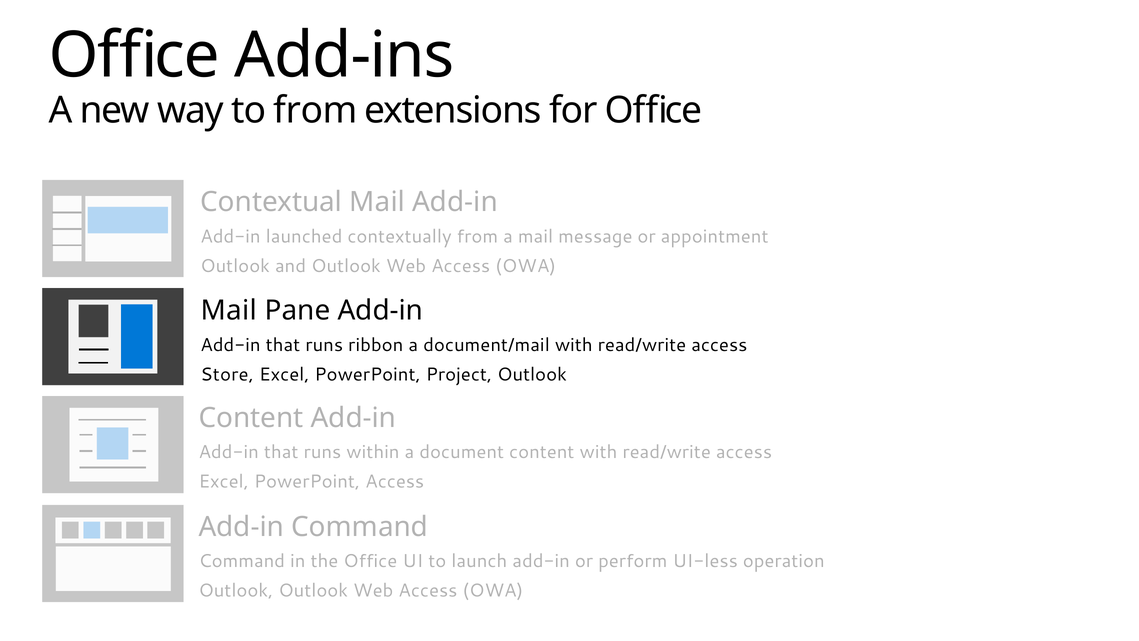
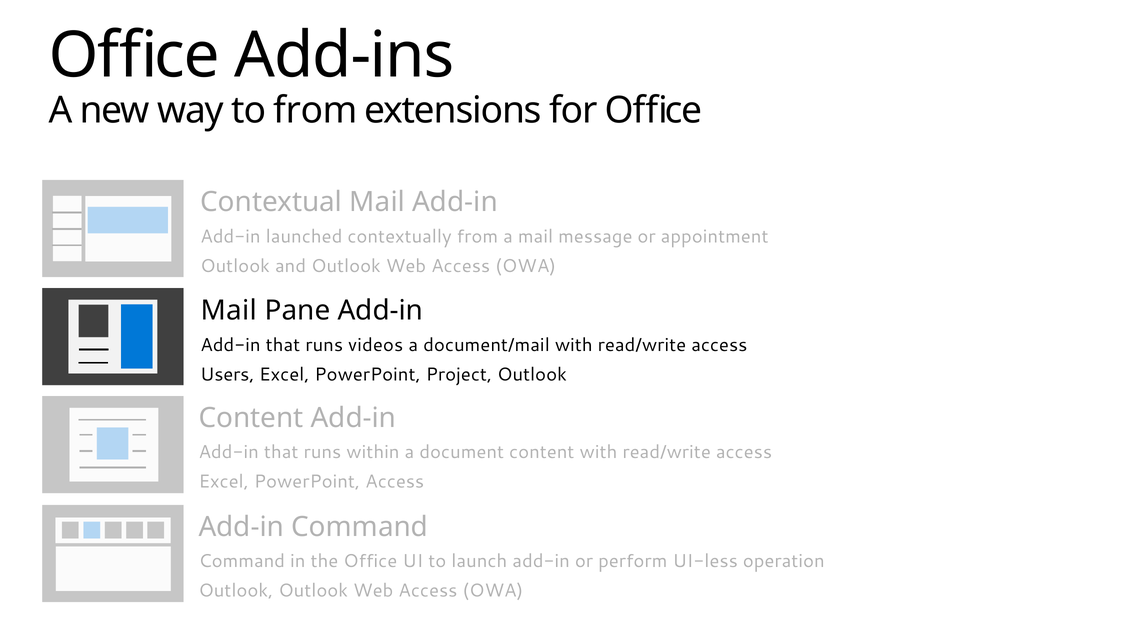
ribbon: ribbon -> videos
Store: Store -> Users
